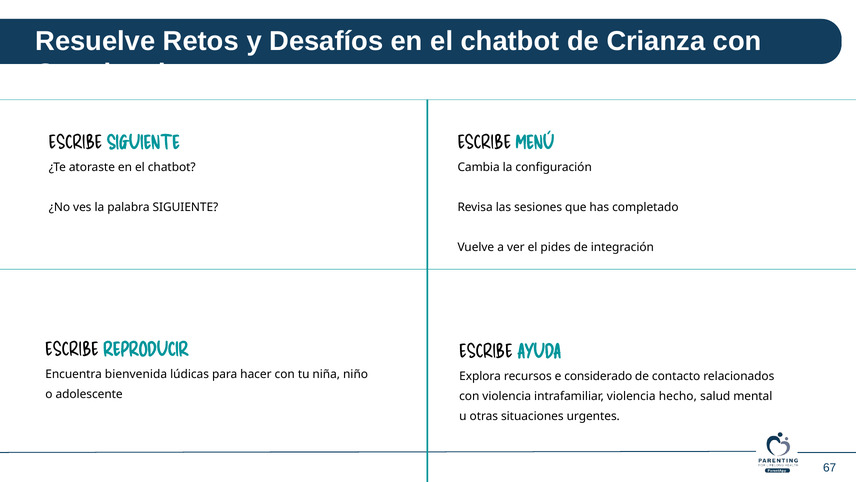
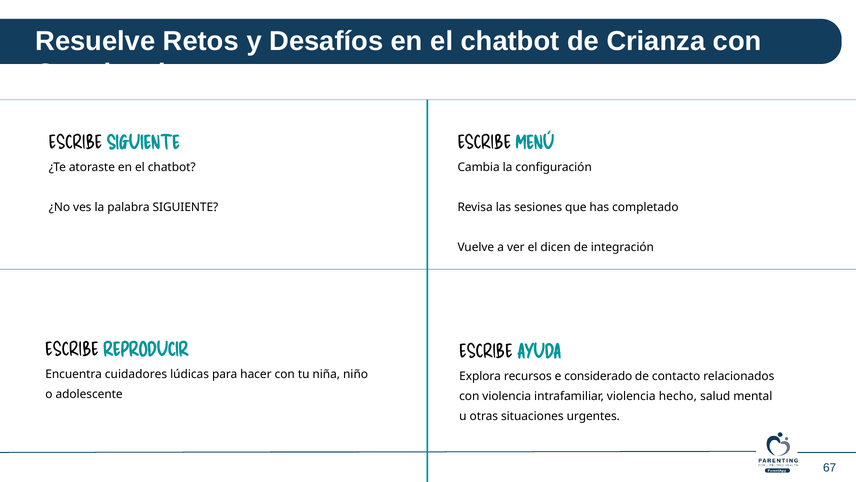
pides: pides -> dicen
bienvenida: bienvenida -> cuidadores
